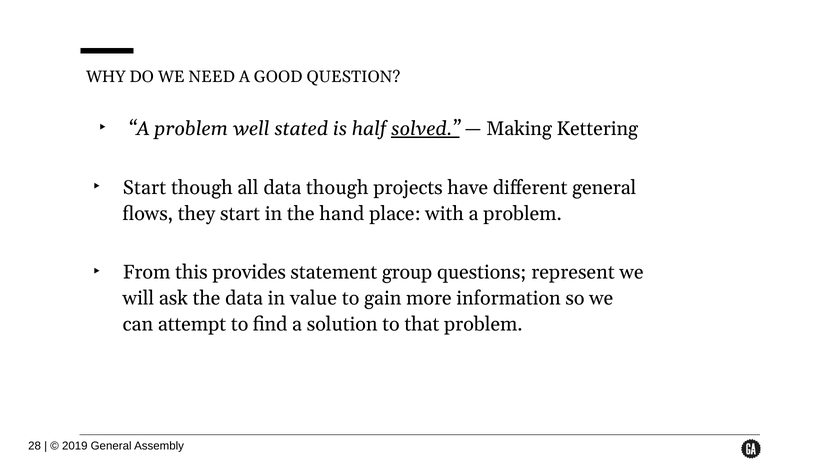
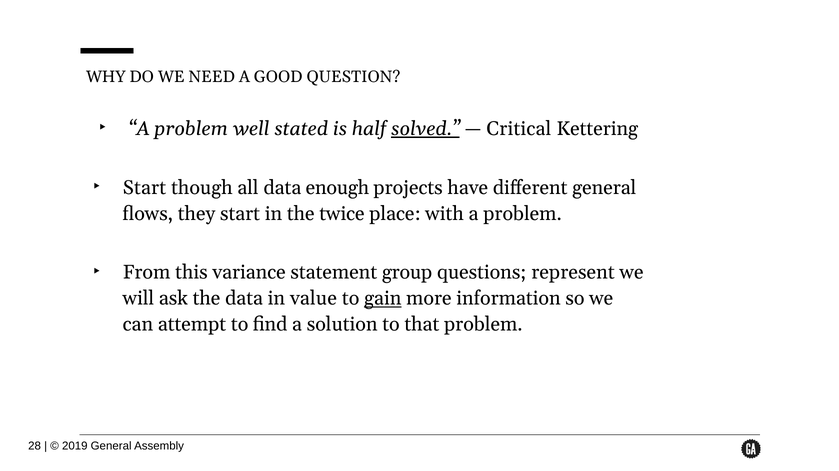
Making: Making -> Critical
data though: though -> enough
hand: hand -> twice
provides: provides -> variance
gain underline: none -> present
